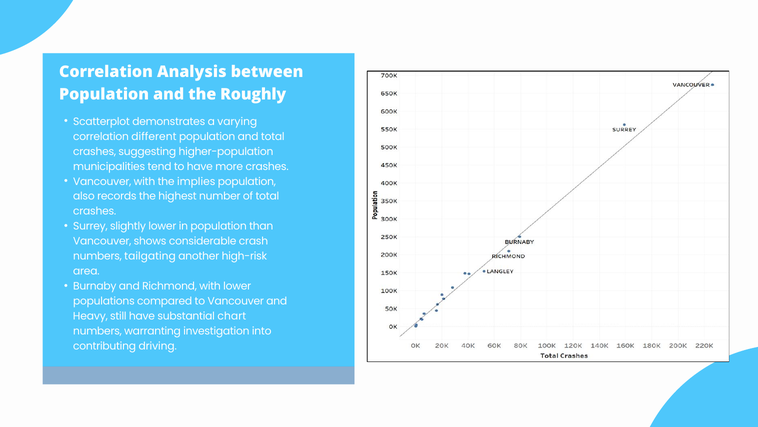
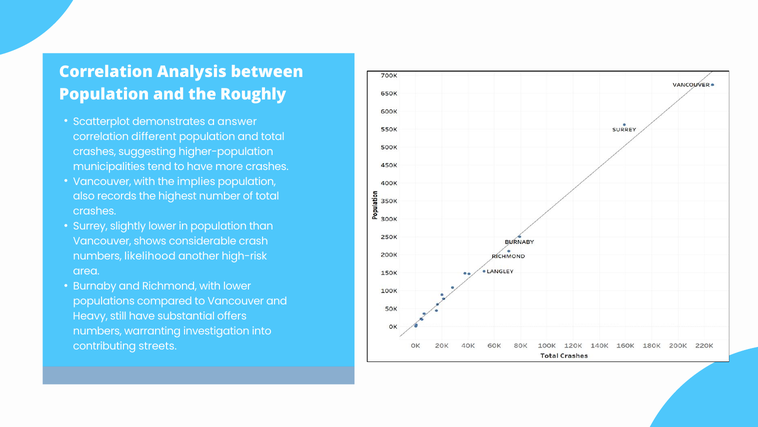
varying: varying -> answer
tailgating: tailgating -> likelihood
chart: chart -> offers
driving: driving -> streets
